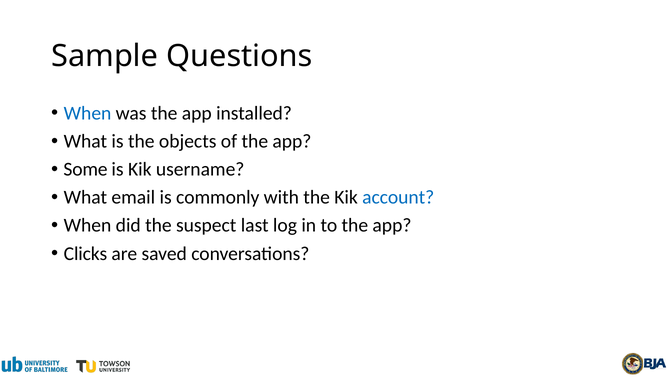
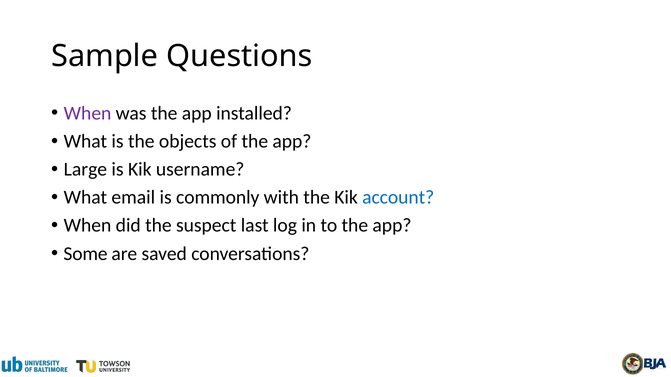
When at (88, 113) colour: blue -> purple
Some: Some -> Large
Clicks: Clicks -> Some
